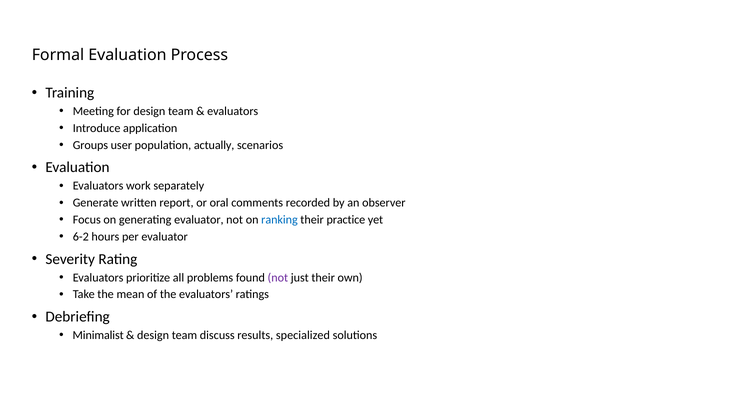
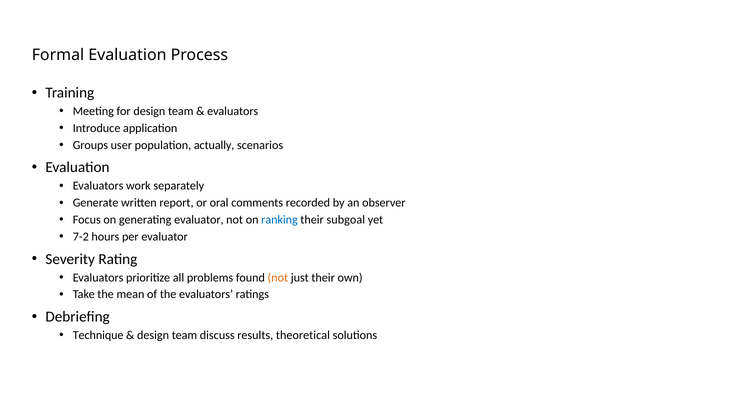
practice: practice -> subgoal
6-2: 6-2 -> 7-2
not at (278, 278) colour: purple -> orange
Minimalist: Minimalist -> Technique
specialized: specialized -> theoretical
